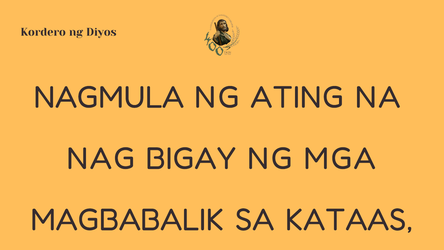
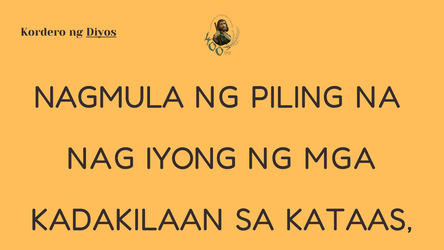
Diyos underline: none -> present
ATING: ATING -> PILING
BIGAY: BIGAY -> IYONG
MAGBABALIK: MAGBABALIK -> KADAKILAAN
